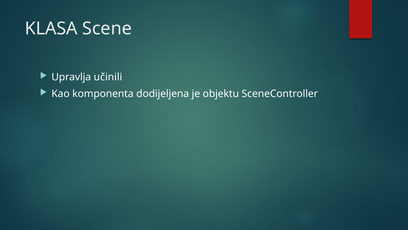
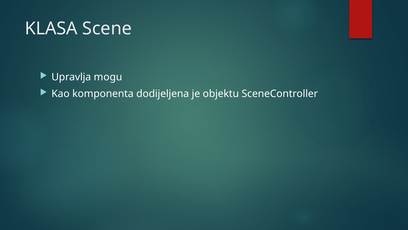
učinili: učinili -> mogu
